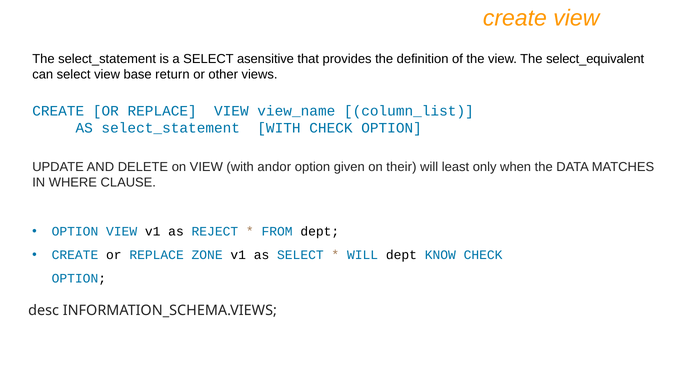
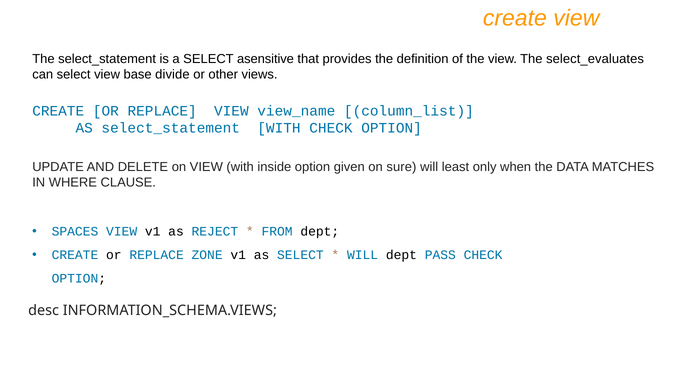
select_equivalent: select_equivalent -> select_evaluates
return: return -> divide
andor: andor -> inside
their: their -> sure
OPTION at (75, 232): OPTION -> SPACES
KNOW: KNOW -> PASS
